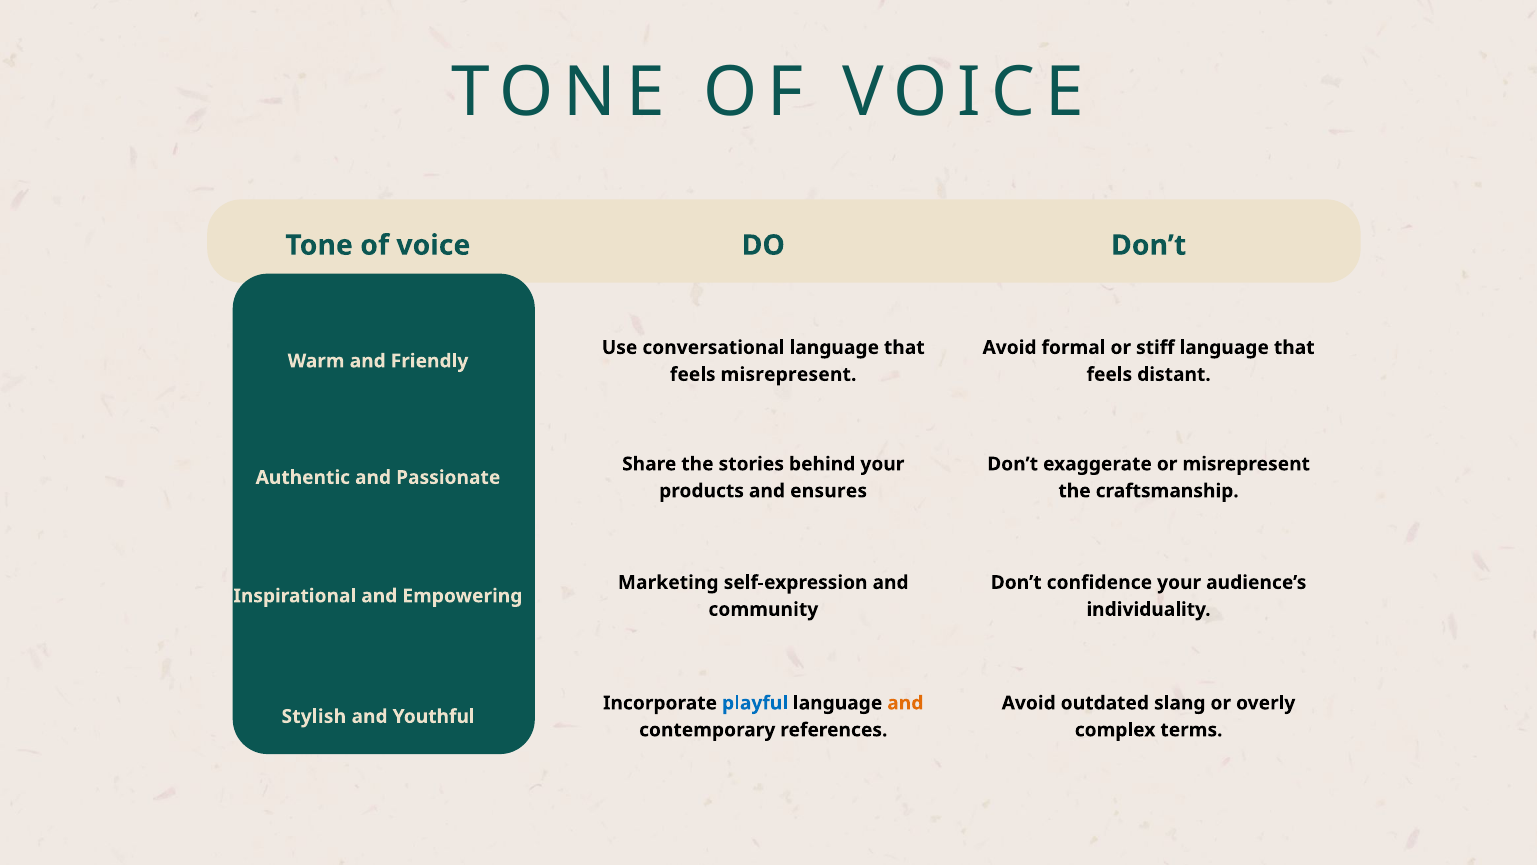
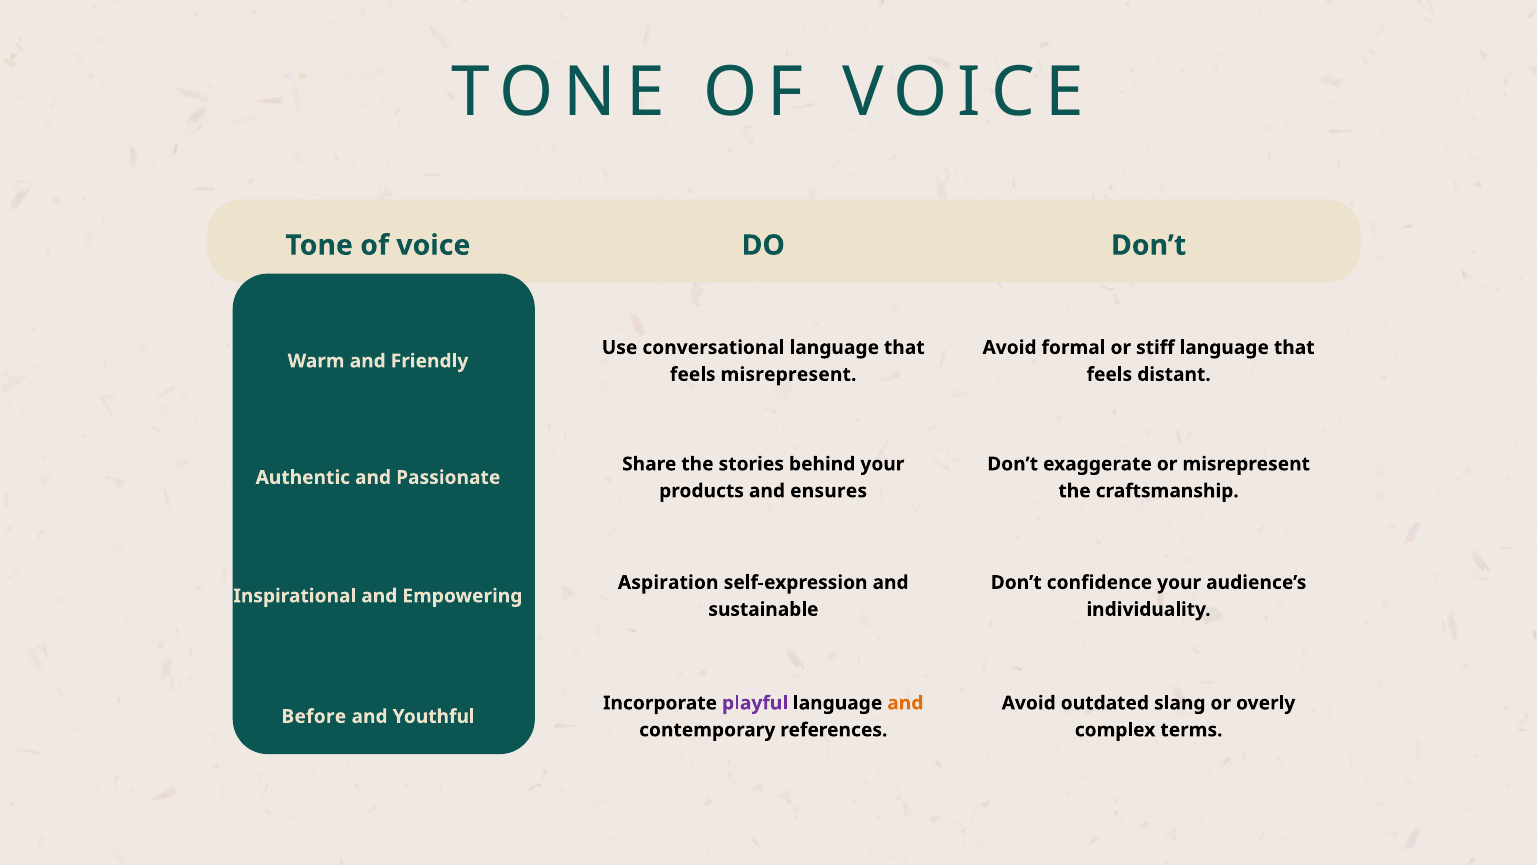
Marketing: Marketing -> Aspiration
community: community -> sustainable
playful colour: blue -> purple
Stylish: Stylish -> Before
